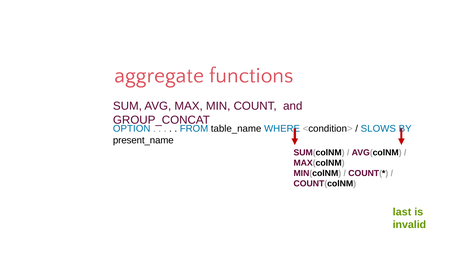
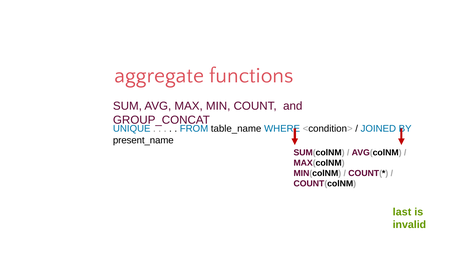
OPTION: OPTION -> UNIQUE
SLOWS: SLOWS -> JOINED
